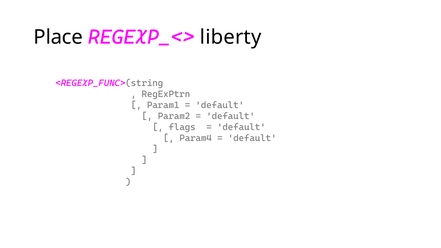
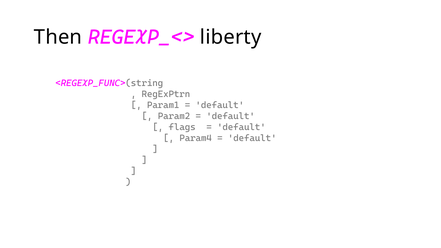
Place: Place -> Then
